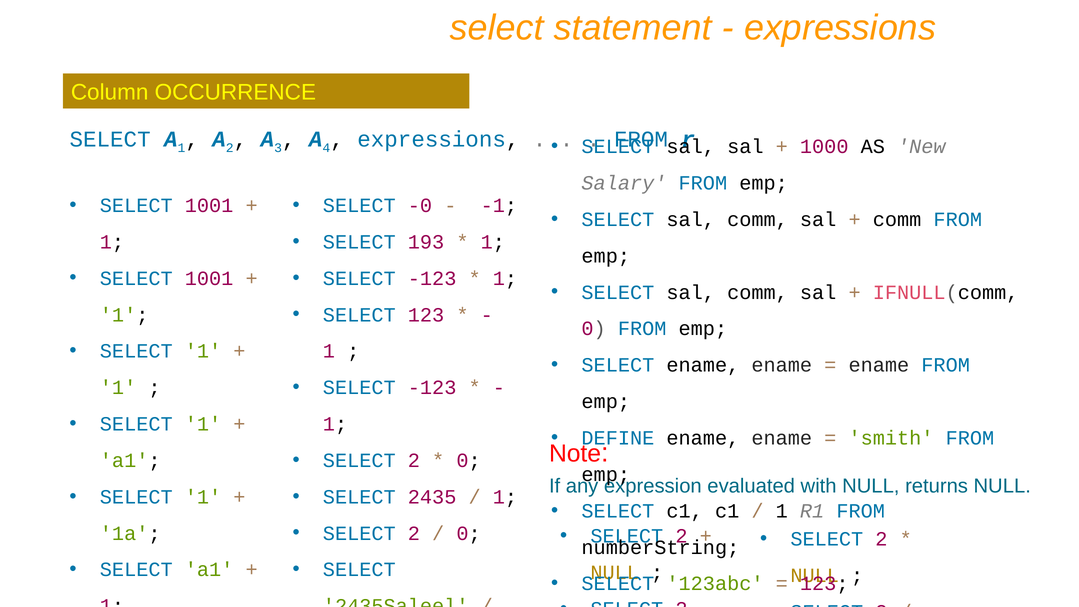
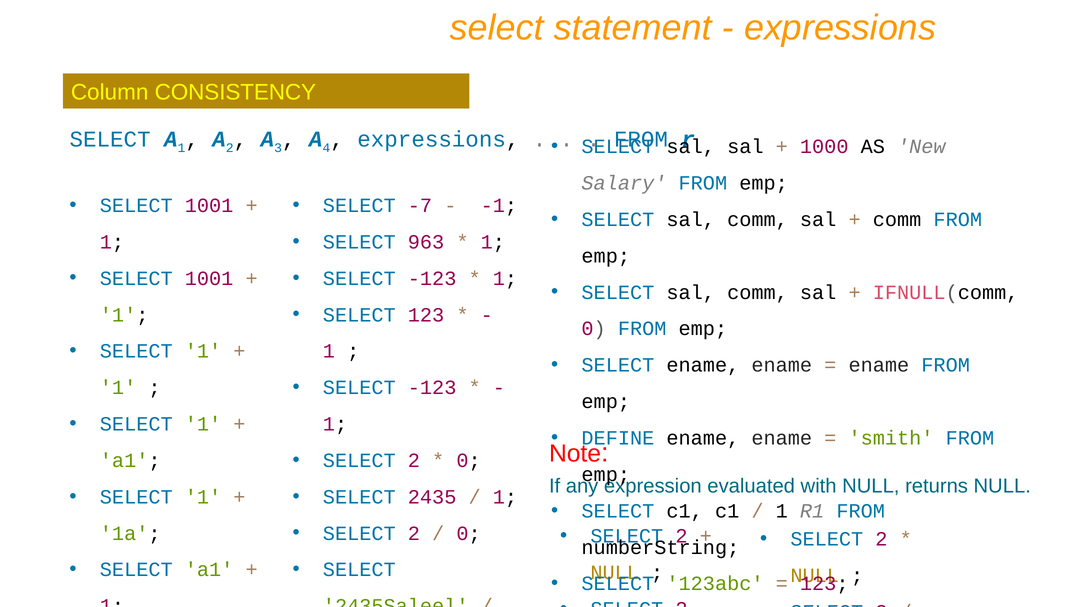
OCCURRENCE: OCCURRENCE -> CONSISTENCY
-0: -0 -> -7
193: 193 -> 963
